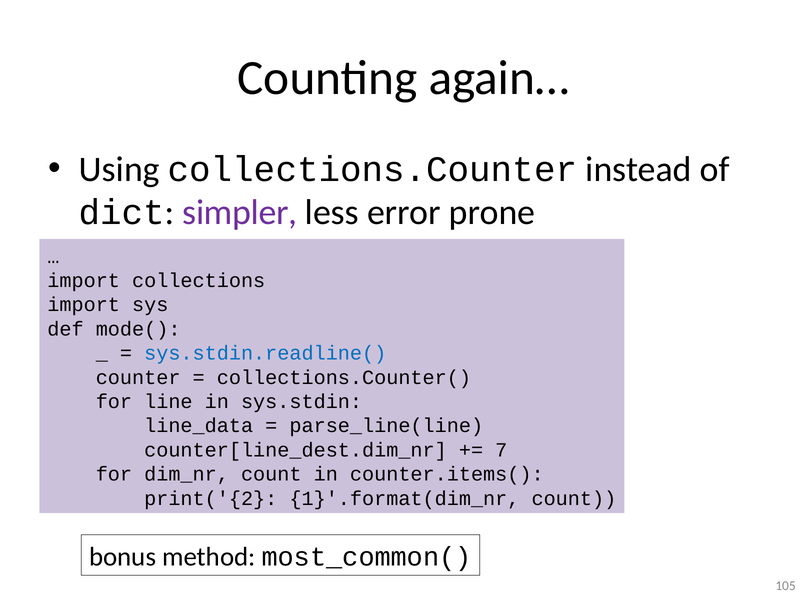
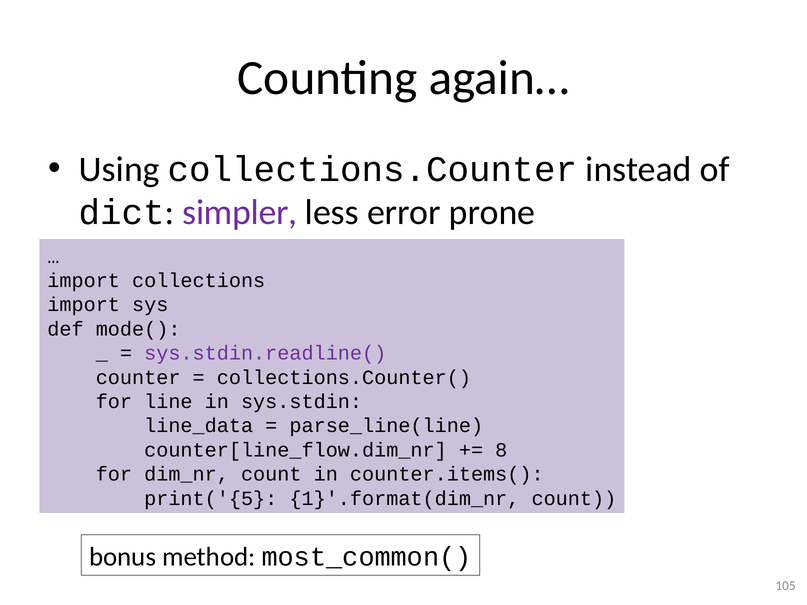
sys.stdin.readline( colour: blue -> purple
counter[line_dest.dim_nr: counter[line_dest.dim_nr -> counter[line_flow.dim_nr
7: 7 -> 8
print('{2: print('{2 -> print('{5
